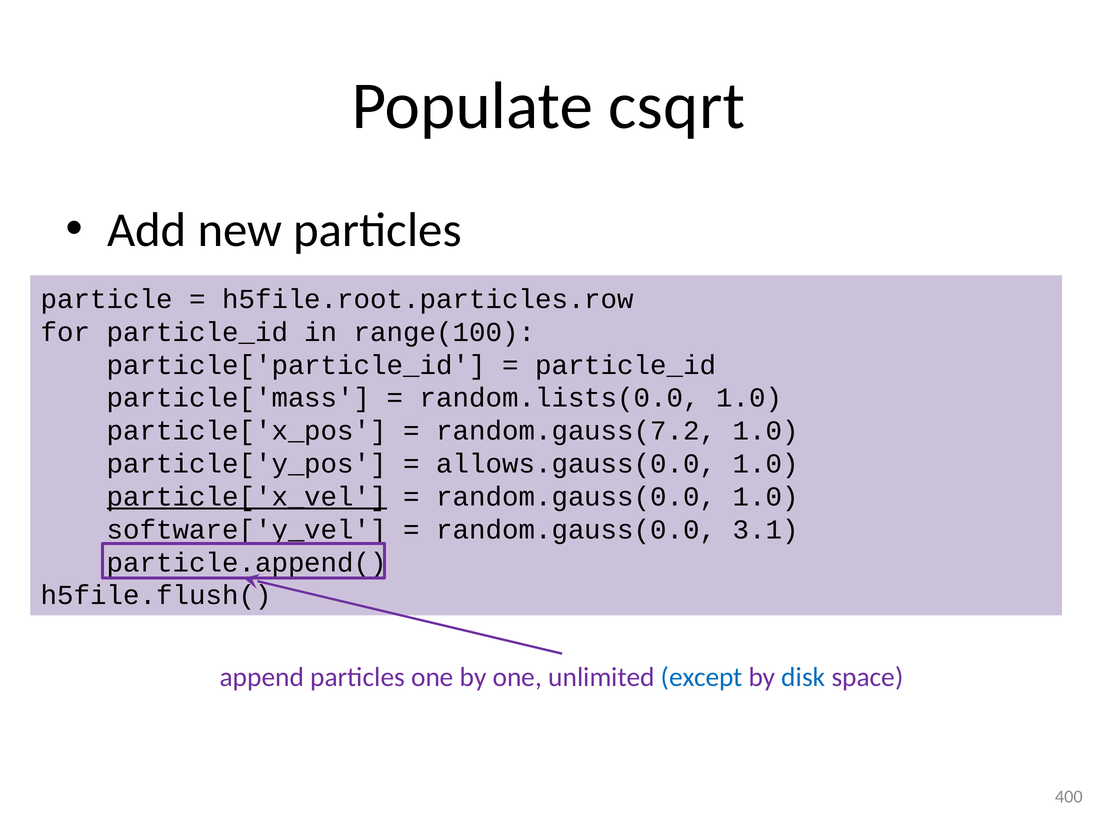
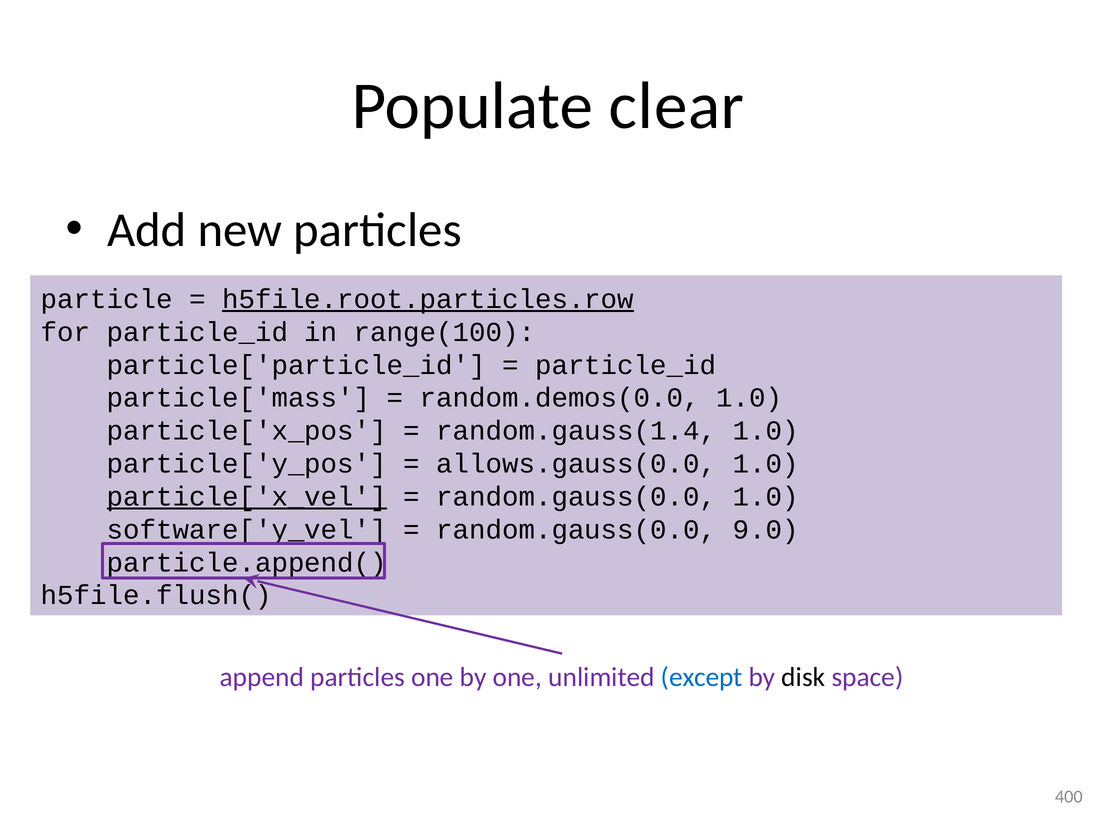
csqrt: csqrt -> clear
h5file.root.particles.row underline: none -> present
random.lists(0.0: random.lists(0.0 -> random.demos(0.0
random.gauss(7.2: random.gauss(7.2 -> random.gauss(1.4
3.1: 3.1 -> 9.0
disk colour: blue -> black
